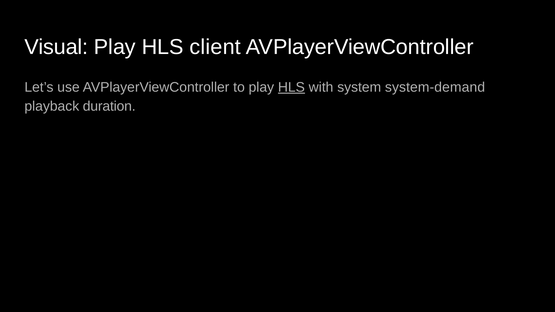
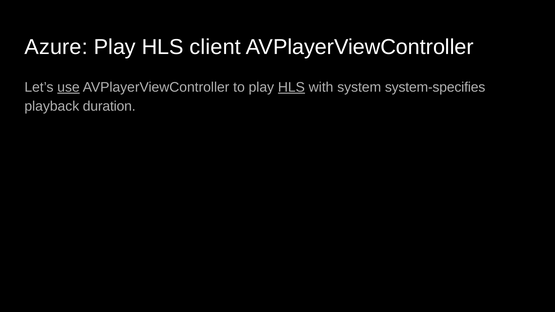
Visual: Visual -> Azure
use underline: none -> present
system-demand: system-demand -> system-specifies
